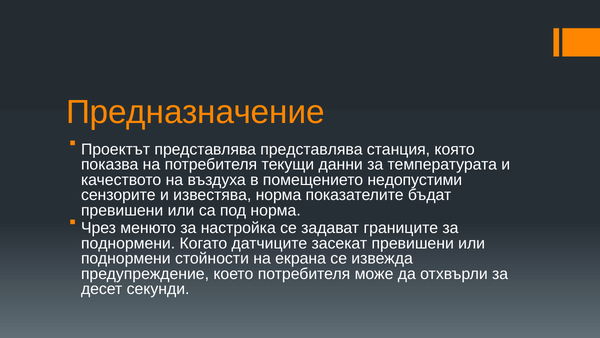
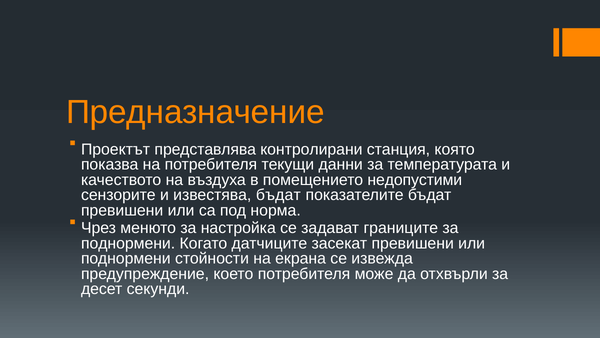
представлява представлява: представлява -> контролирани
известява норма: норма -> бъдат
